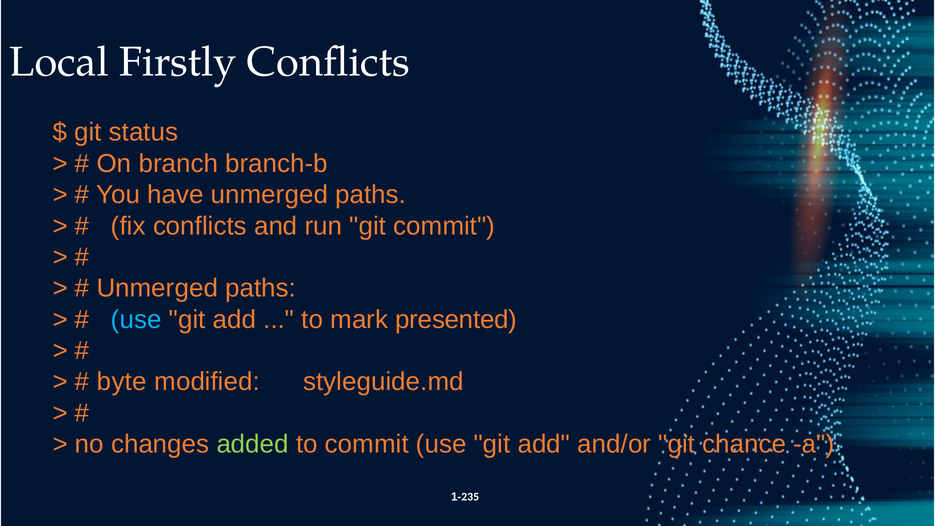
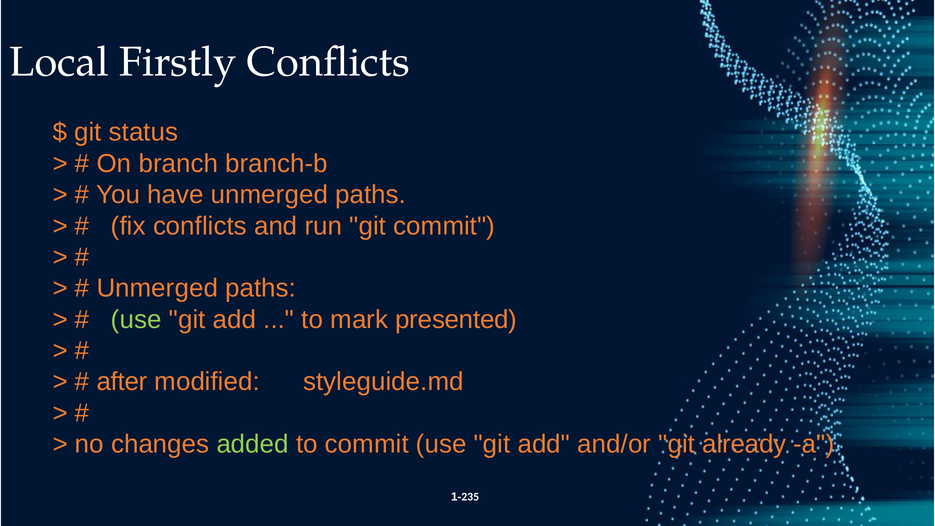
use at (136, 319) colour: light blue -> light green
byte: byte -> after
chance: chance -> already
